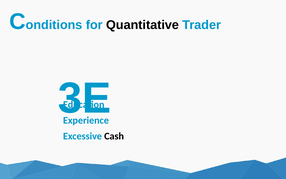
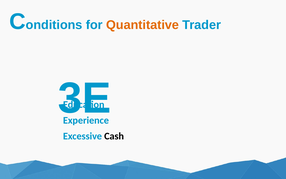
Quantitative colour: black -> orange
